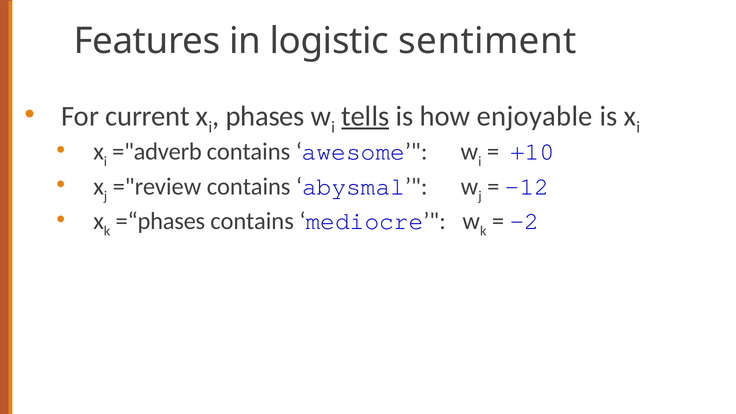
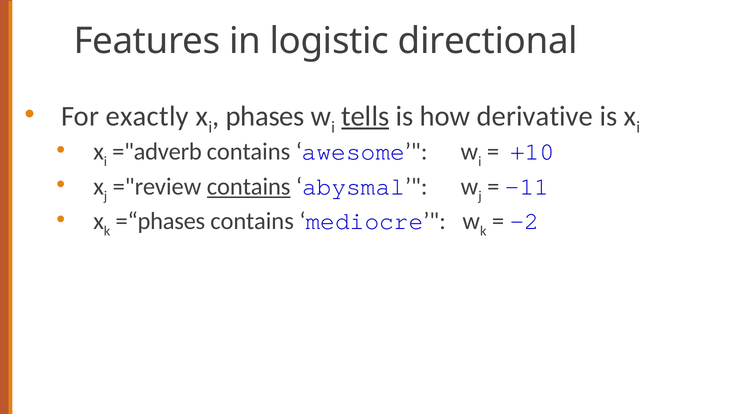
sentiment: sentiment -> directional
current: current -> exactly
enjoyable: enjoyable -> derivative
contains at (249, 187) underline: none -> present
-12: -12 -> -11
